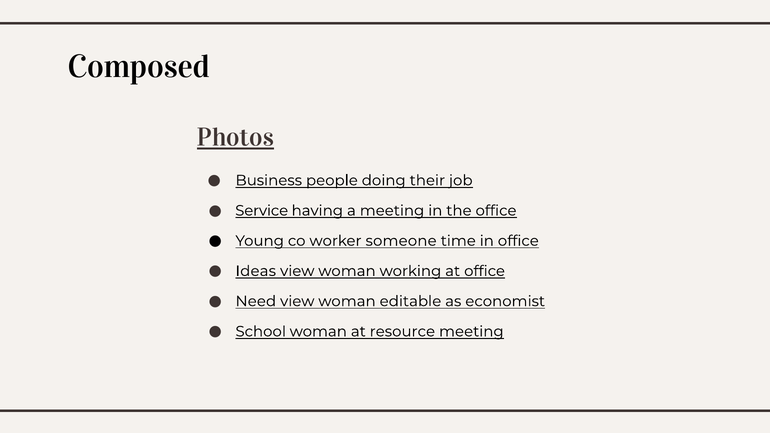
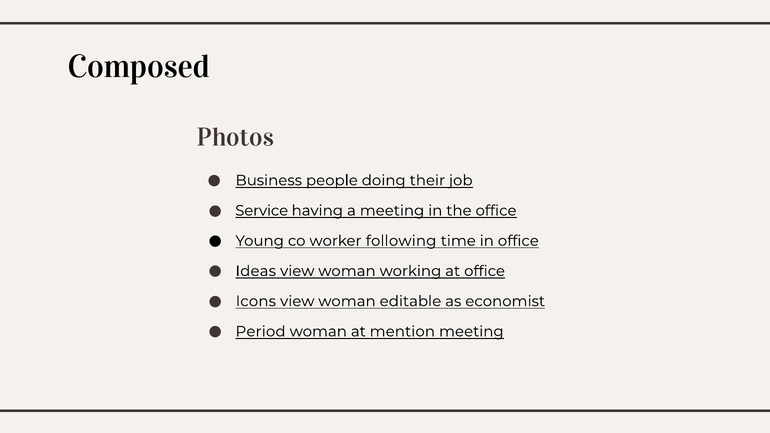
Photos underline: present -> none
someone: someone -> following
Need: Need -> Icons
School: School -> Period
resource: resource -> mention
